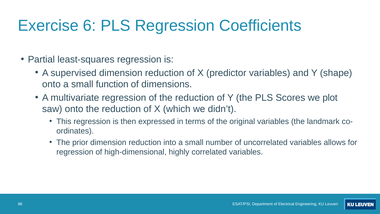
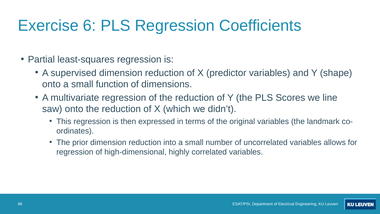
plot: plot -> line
